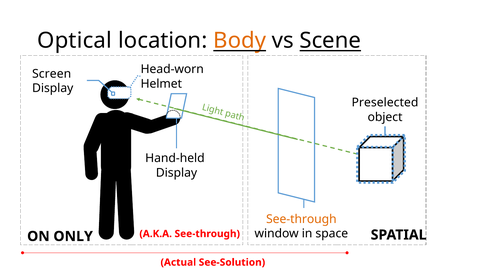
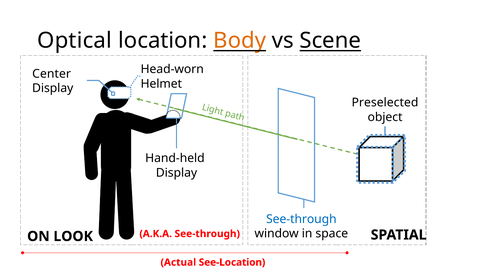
Screen: Screen -> Center
See-through at (301, 219) colour: orange -> blue
ONLY: ONLY -> LOOK
See-Solution: See-Solution -> See-Location
